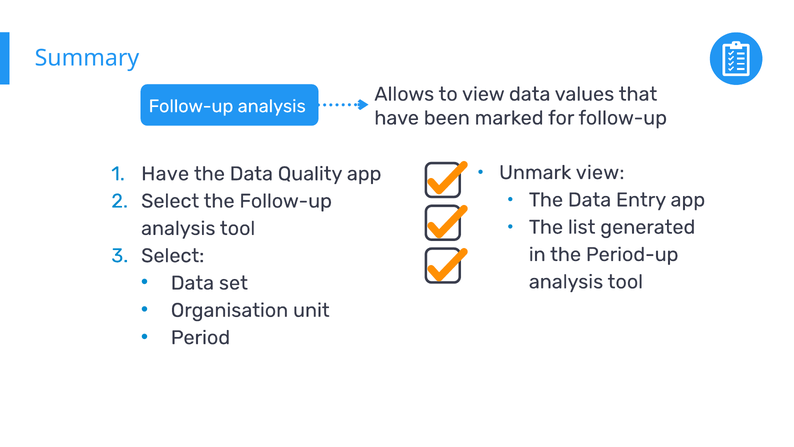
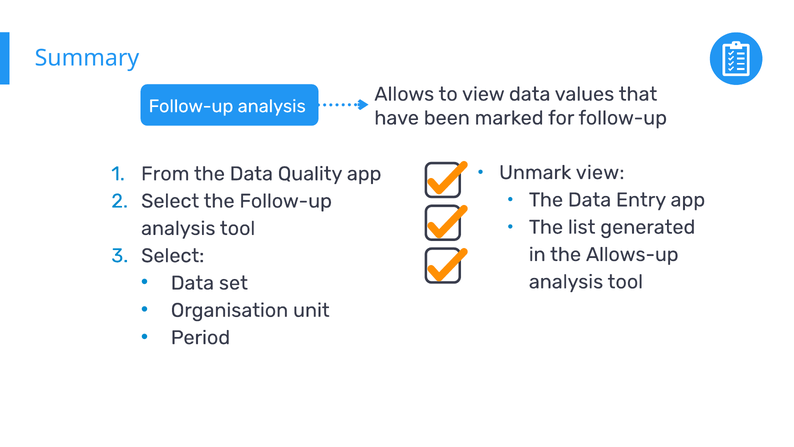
Have at (165, 174): Have -> From
Period-up: Period-up -> Allows-up
